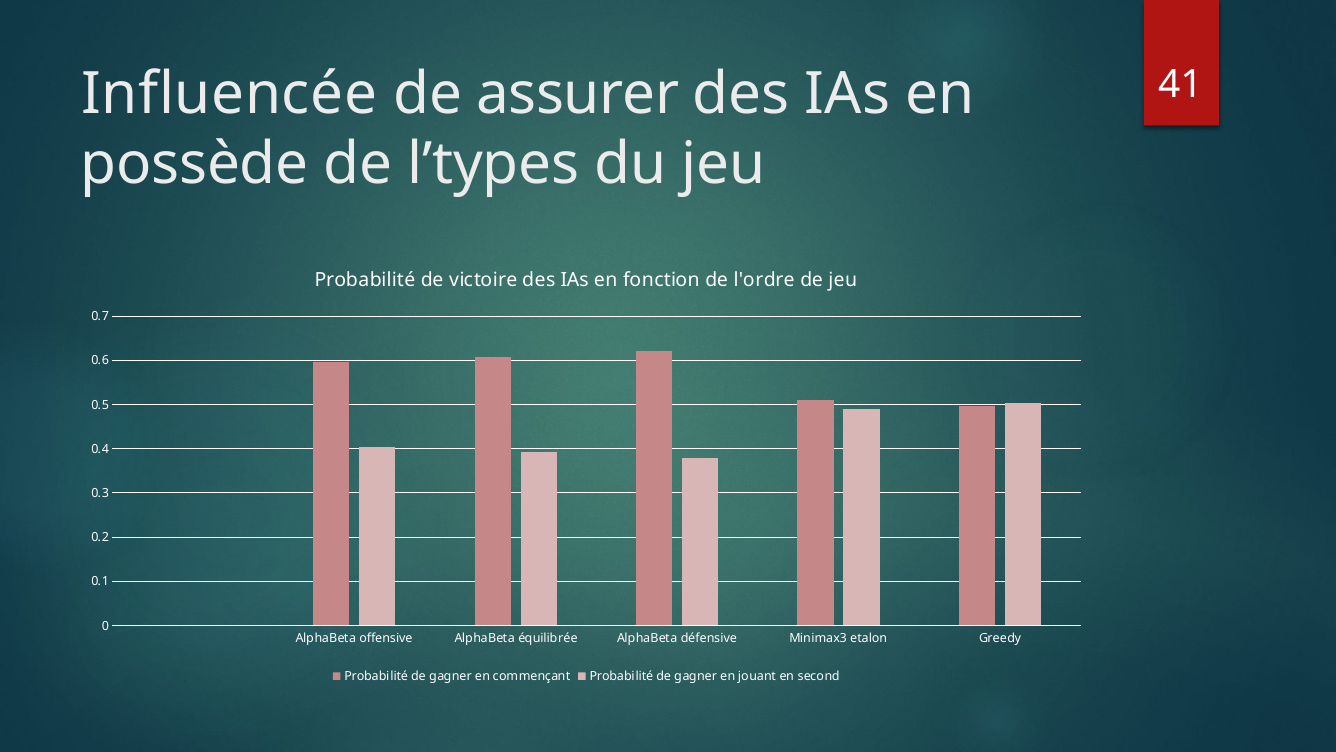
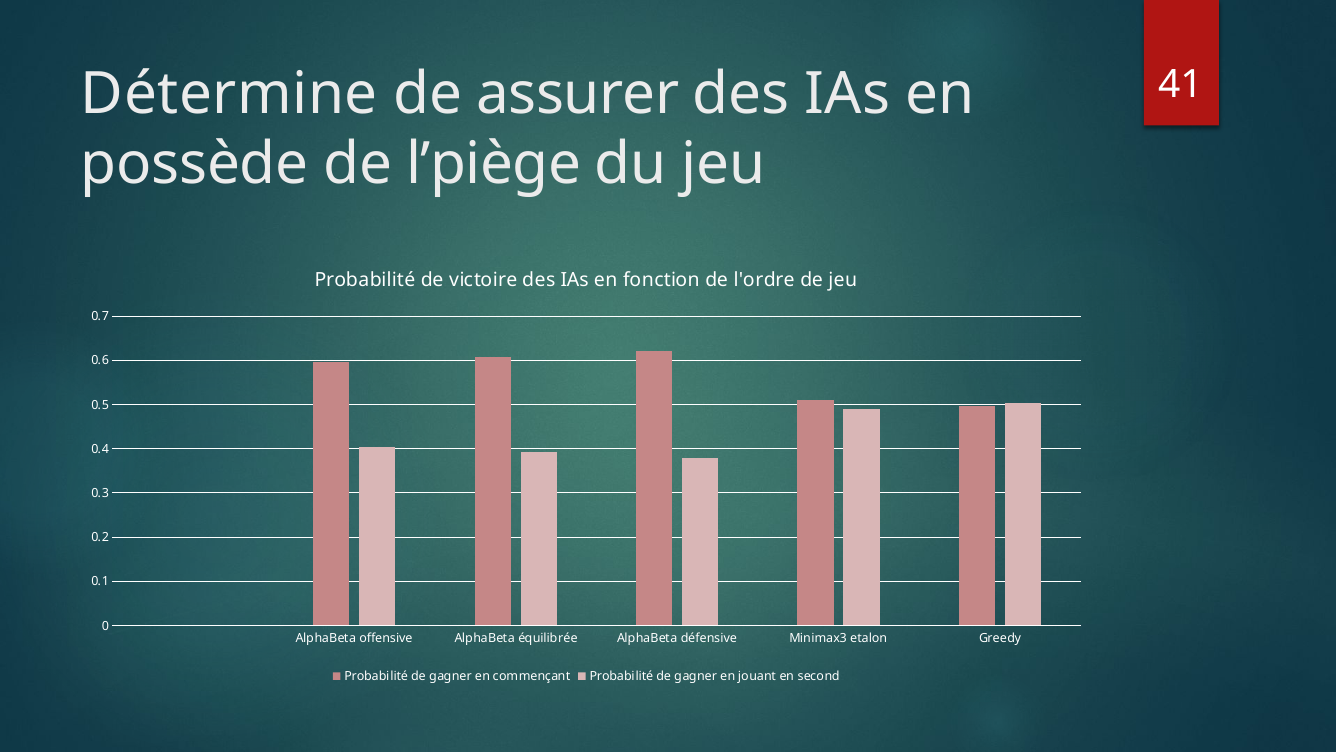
Influencée: Influencée -> Détermine
l’types: l’types -> l’piège
